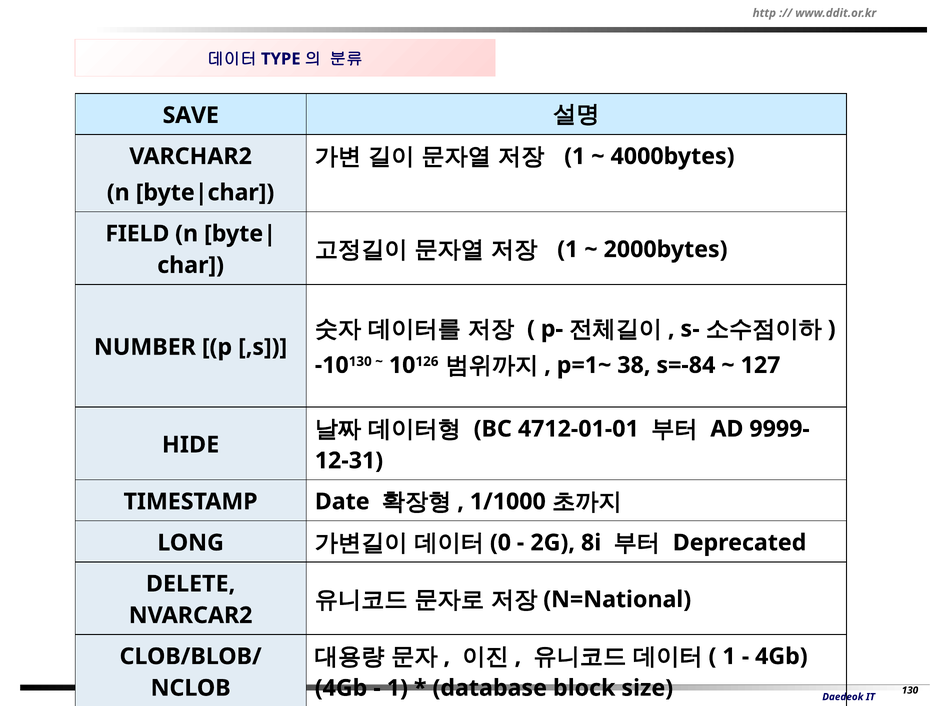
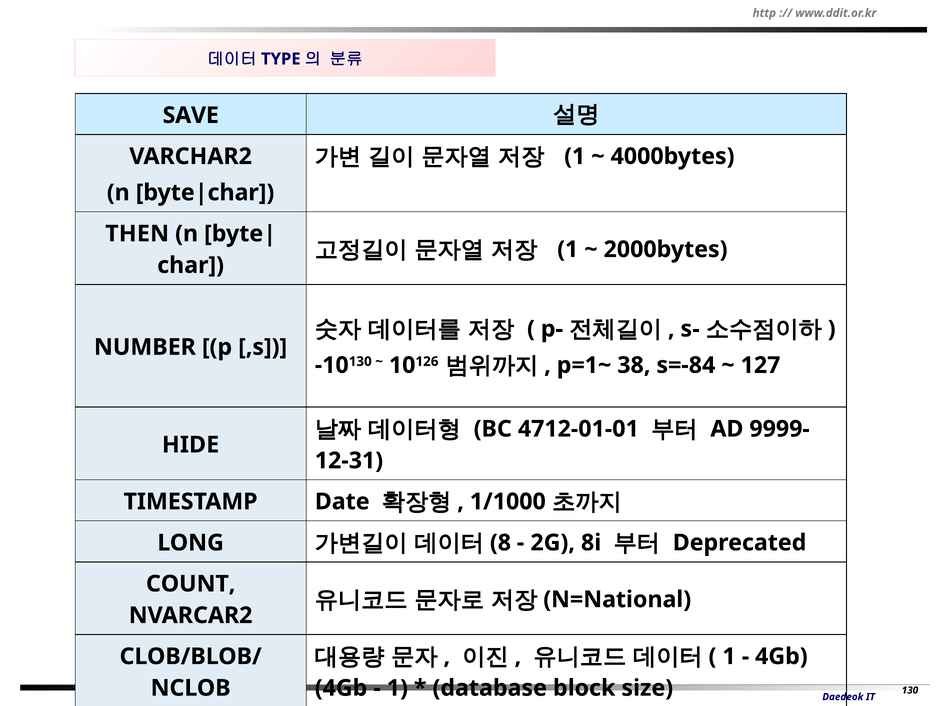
FIELD: FIELD -> THEN
0: 0 -> 8
DELETE: DELETE -> COUNT
